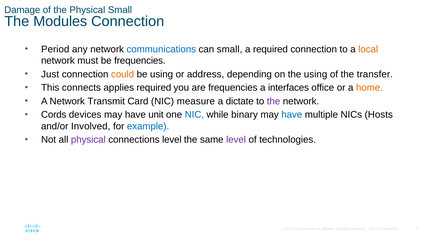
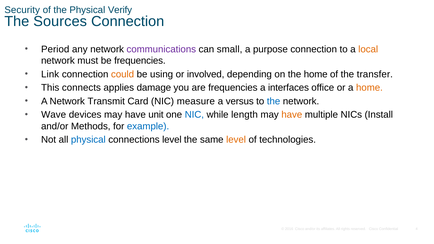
Damage: Damage -> Security
Physical Small: Small -> Verify
Modules: Modules -> Sources
communications colour: blue -> purple
a required: required -> purpose
Just: Just -> Link
address: address -> involved
the using: using -> home
applies required: required -> damage
dictate: dictate -> versus
the at (274, 101) colour: purple -> blue
Cords: Cords -> Wave
binary: binary -> length
have at (292, 115) colour: blue -> orange
Hosts: Hosts -> Install
Involved: Involved -> Methods
physical at (88, 140) colour: purple -> blue
level at (236, 140) colour: purple -> orange
